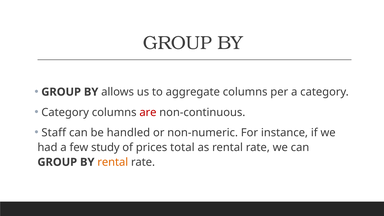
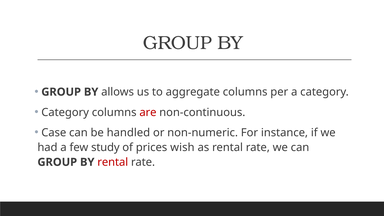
Staff: Staff -> Case
total: total -> wish
rental at (113, 162) colour: orange -> red
